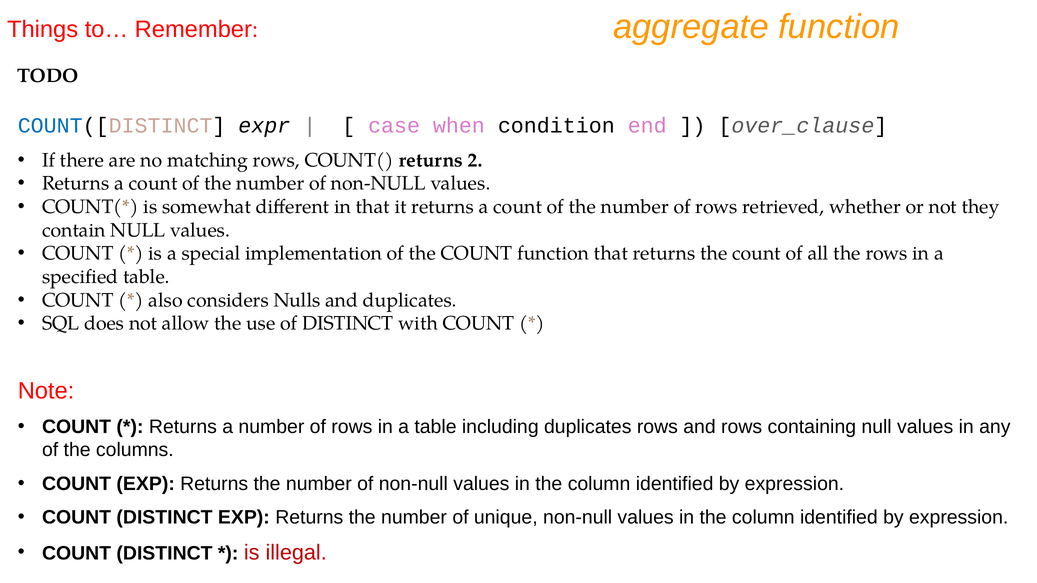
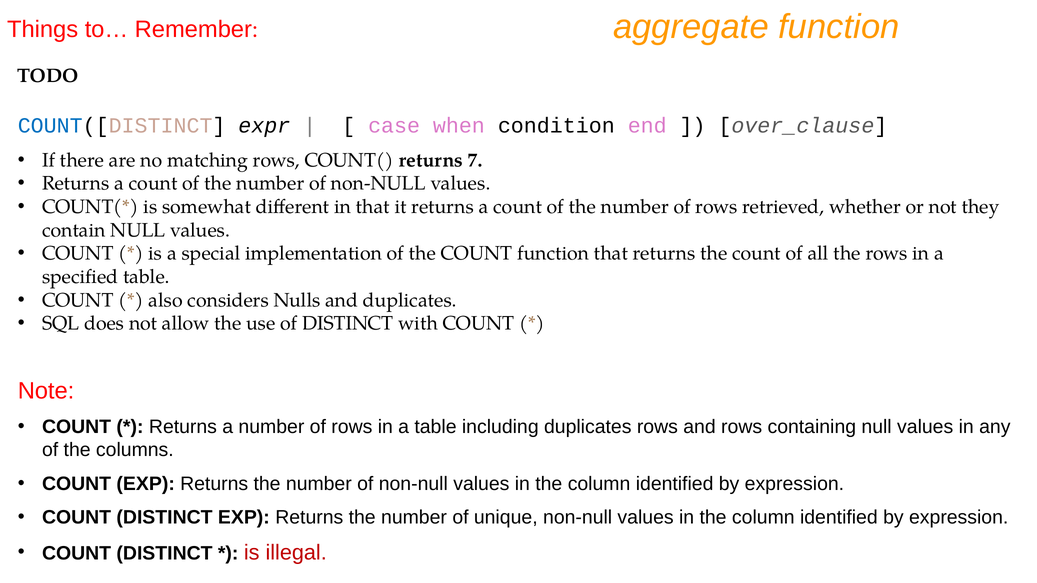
2: 2 -> 7
